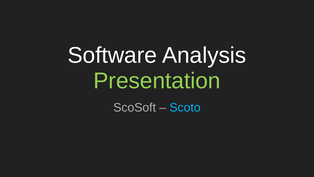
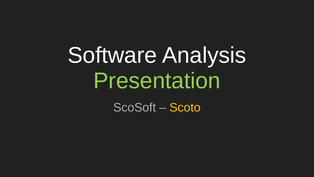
Scoto colour: light blue -> yellow
